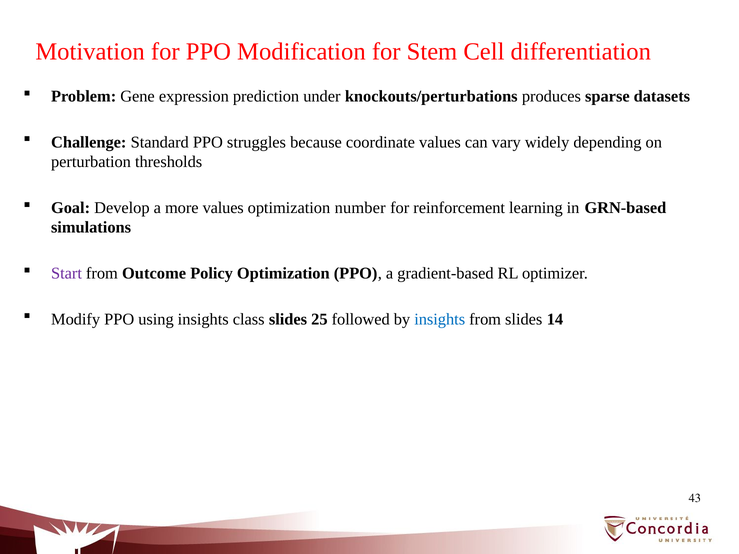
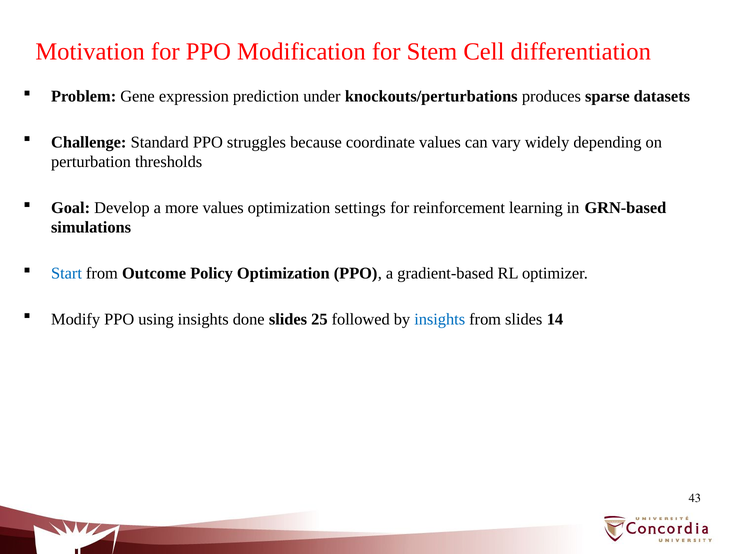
number: number -> settings
Start colour: purple -> blue
class: class -> done
